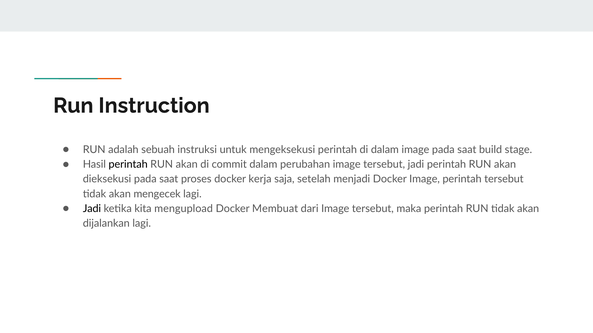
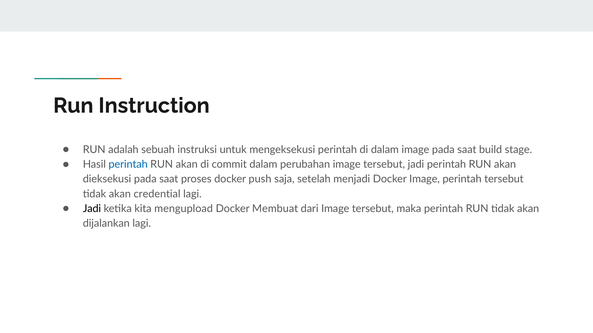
perintah at (128, 165) colour: black -> blue
kerja: kerja -> push
mengecek: mengecek -> credential
